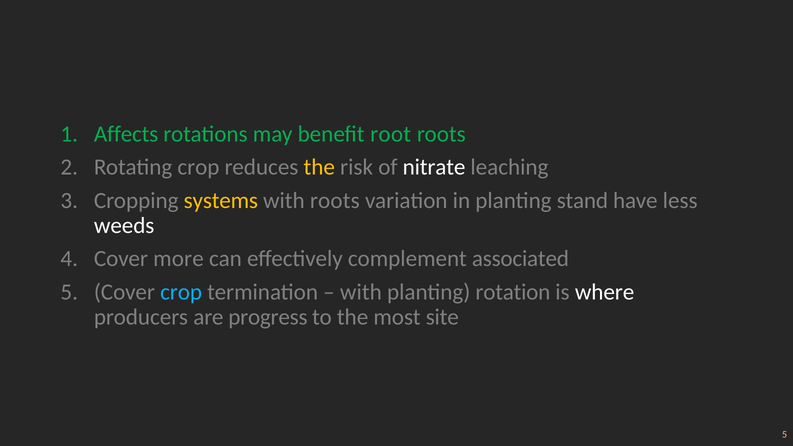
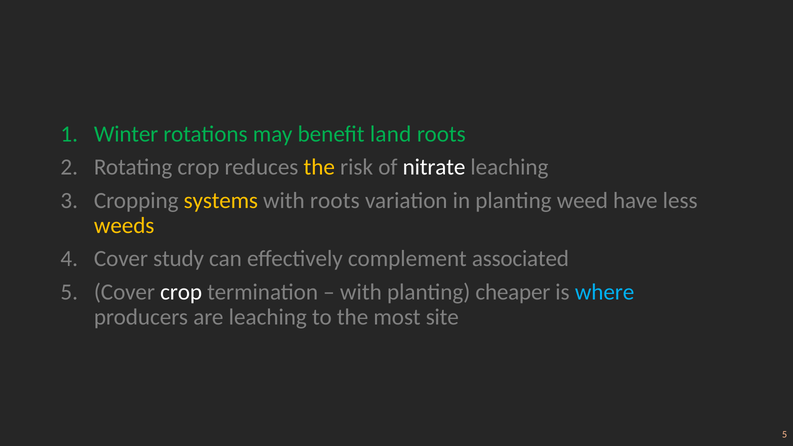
Affects: Affects -> Winter
root: root -> land
stand: stand -> weed
weeds colour: white -> yellow
more: more -> study
crop at (181, 292) colour: light blue -> white
rotation: rotation -> cheaper
where colour: white -> light blue
are progress: progress -> leaching
